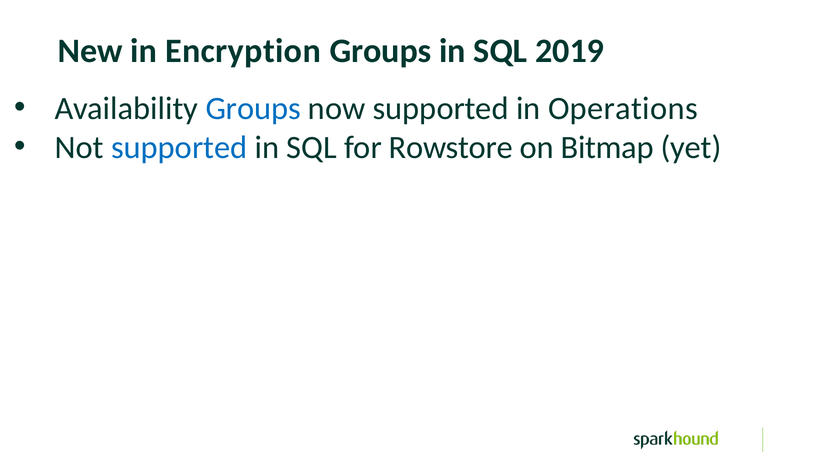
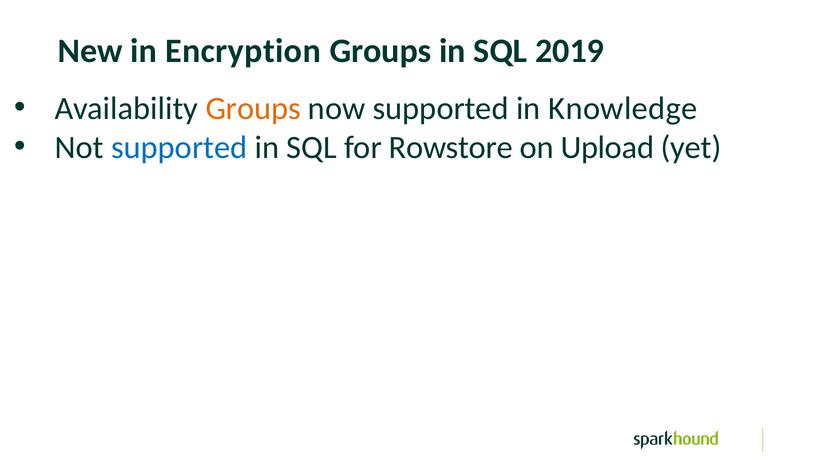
Groups at (253, 108) colour: blue -> orange
Operations: Operations -> Knowledge
Bitmap: Bitmap -> Upload
